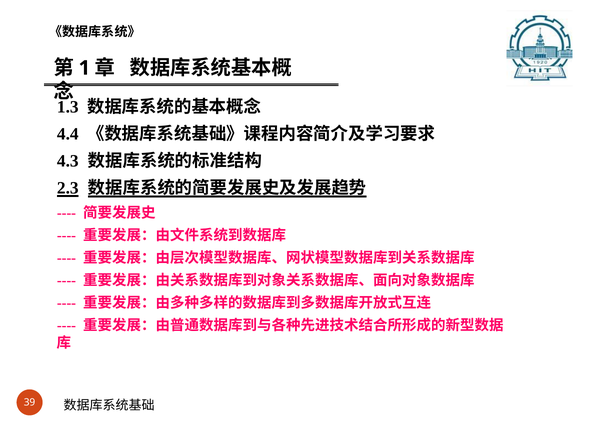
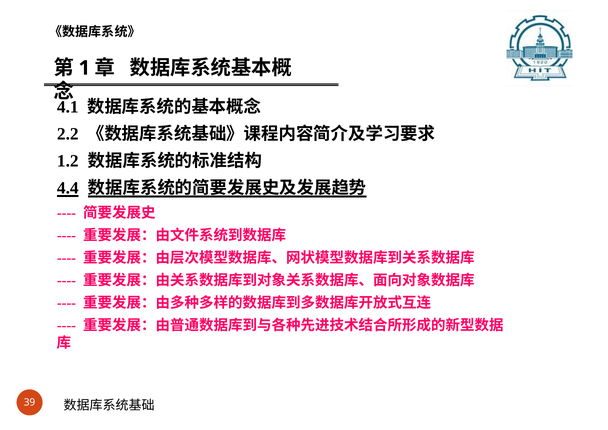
1.3: 1.3 -> 4.1
4.4: 4.4 -> 2.2
4.3: 4.3 -> 1.2
2.3: 2.3 -> 4.4
